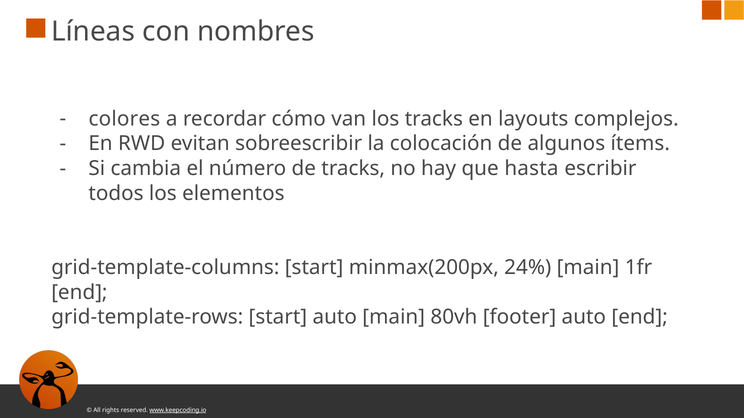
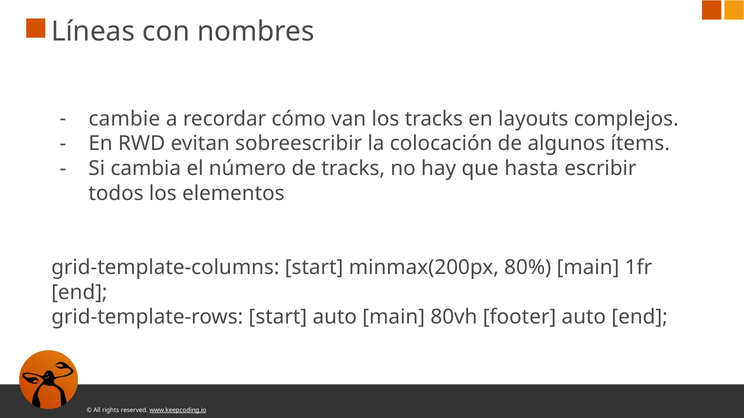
colores: colores -> cambie
24%: 24% -> 80%
